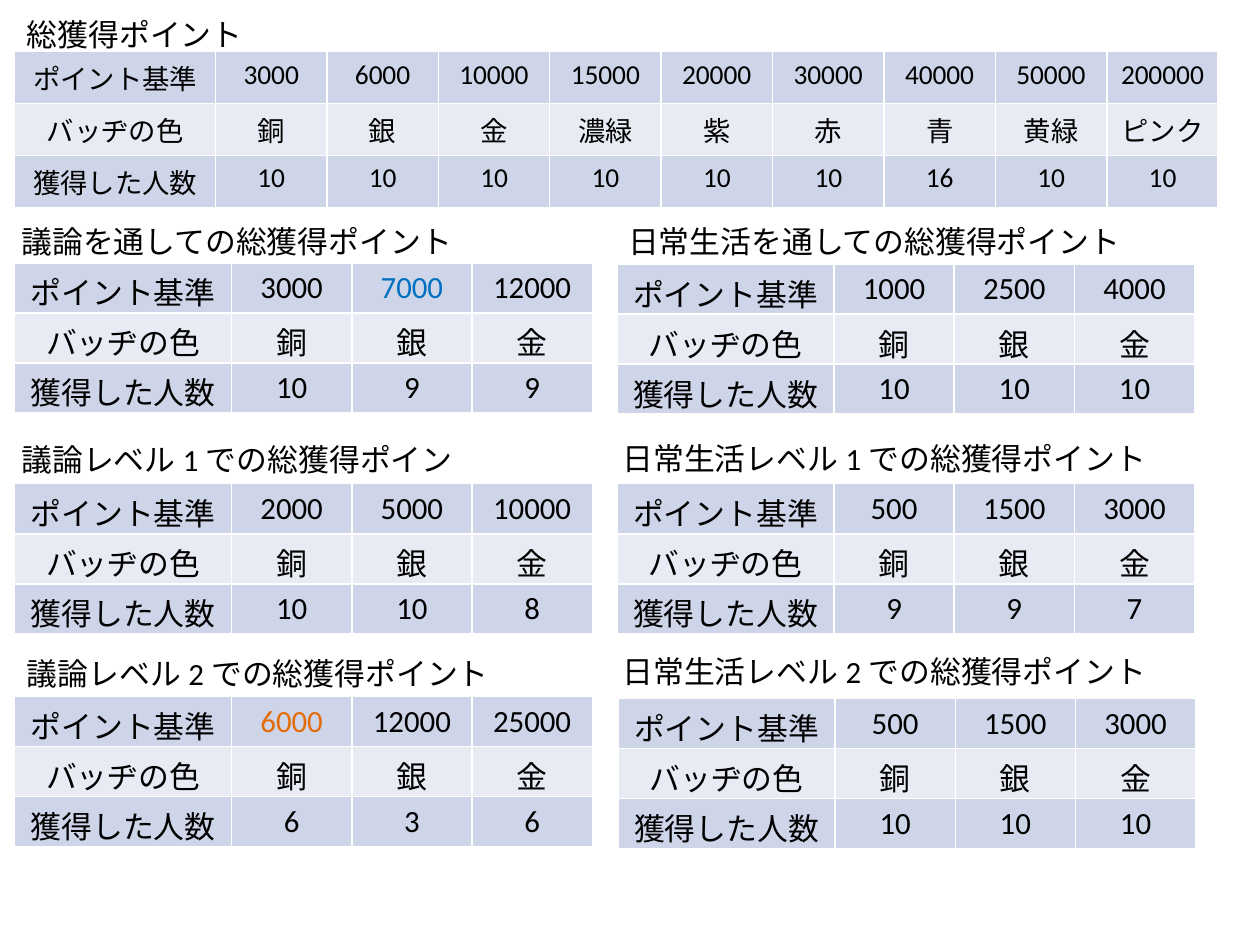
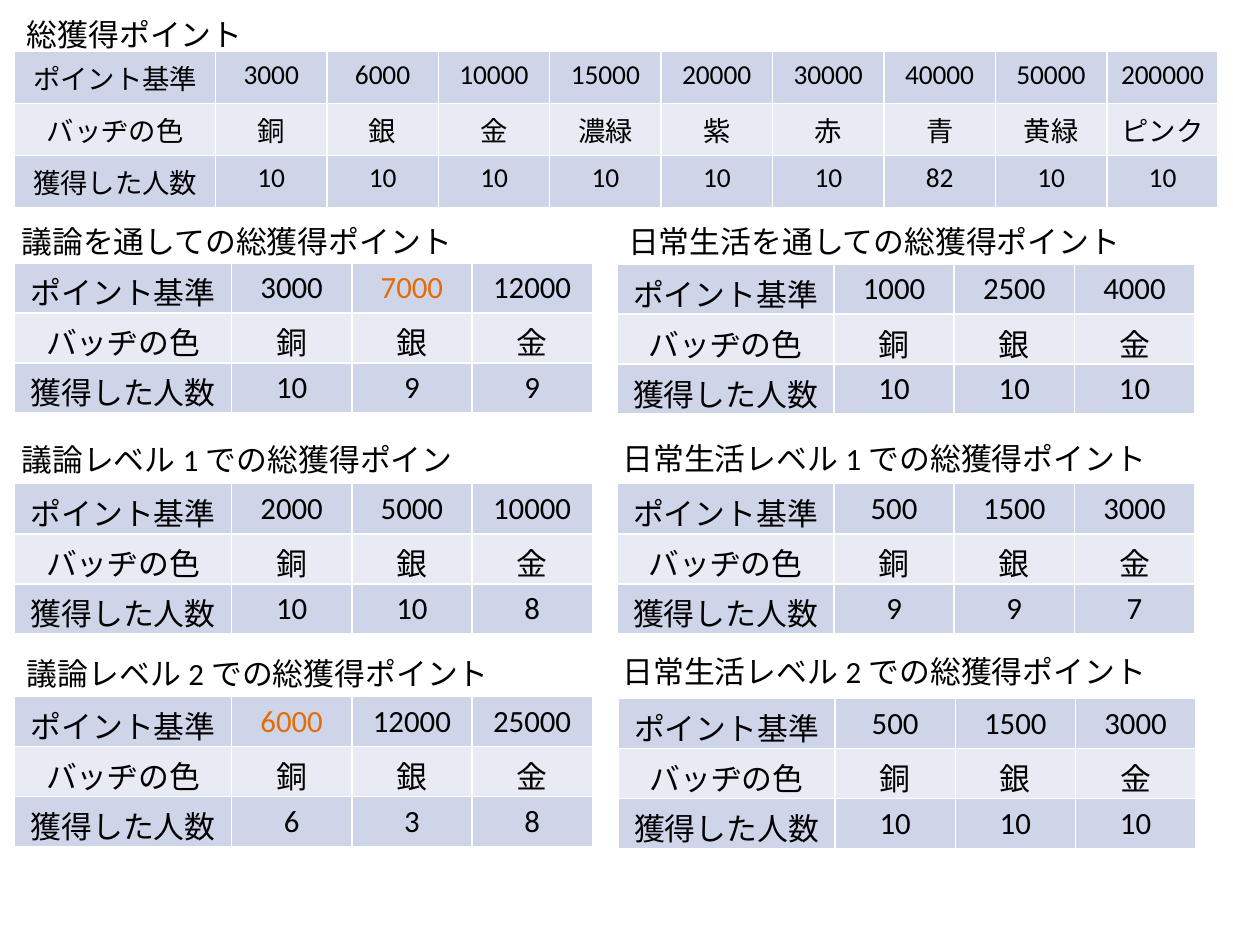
16: 16 -> 82
7000 colour: blue -> orange
3 6: 6 -> 8
